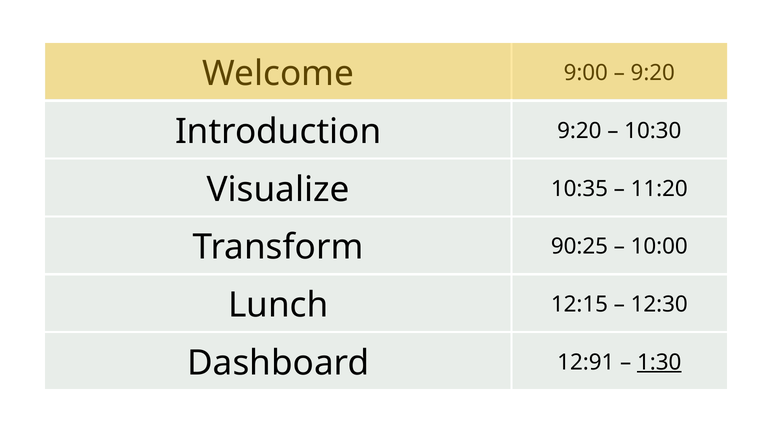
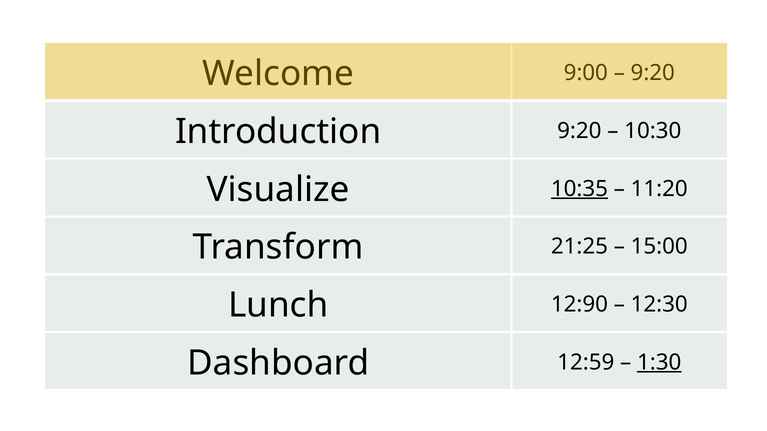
10:35 underline: none -> present
90:25: 90:25 -> 21:25
10:00: 10:00 -> 15:00
12:15: 12:15 -> 12:90
12:91: 12:91 -> 12:59
